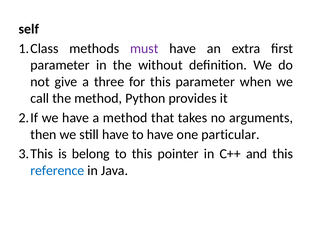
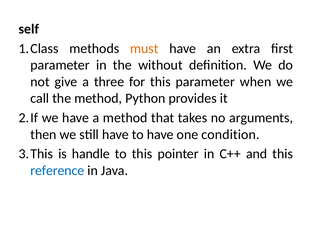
must colour: purple -> orange
particular: particular -> condition
belong: belong -> handle
